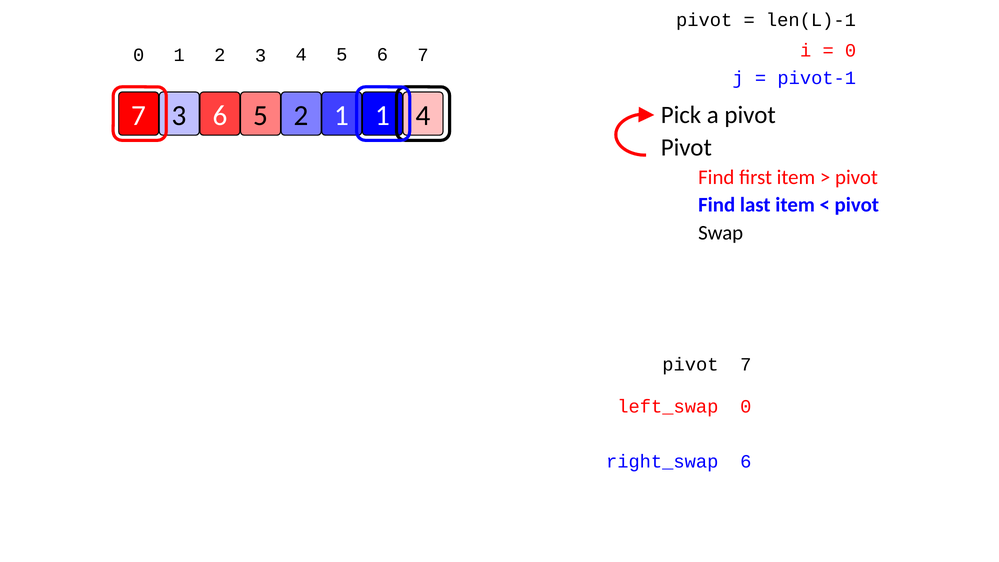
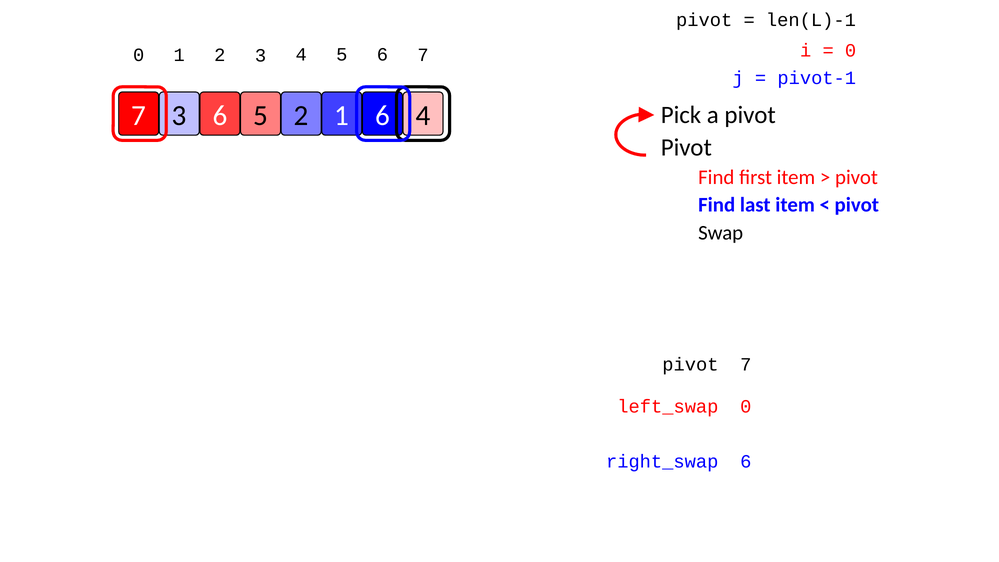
5 1: 1 -> 6
